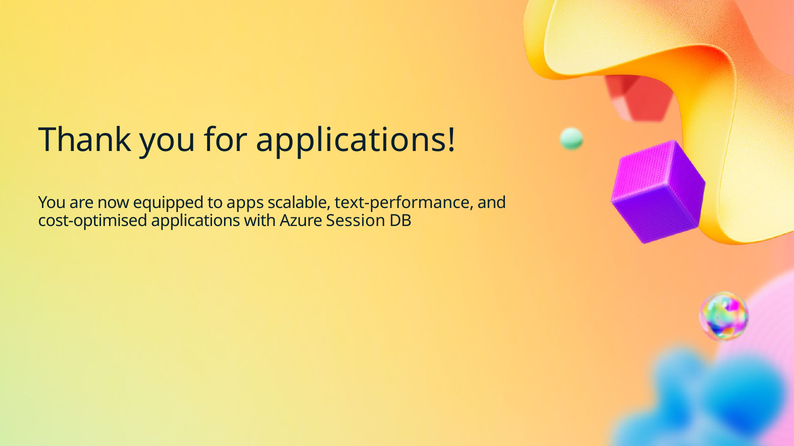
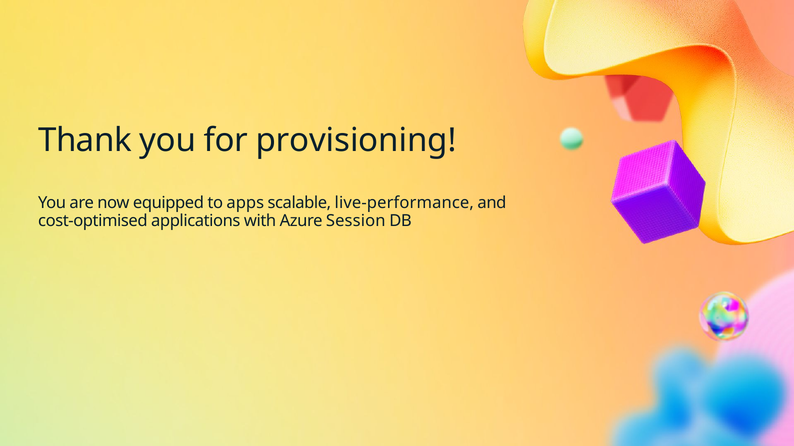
for applications: applications -> provisioning
text-performance: text-performance -> live-performance
